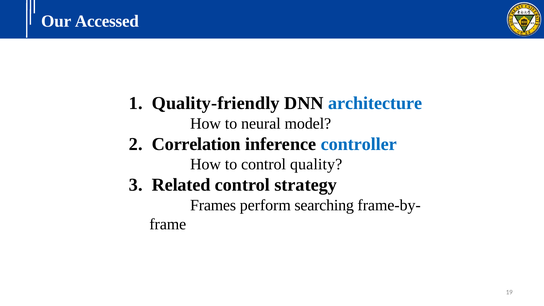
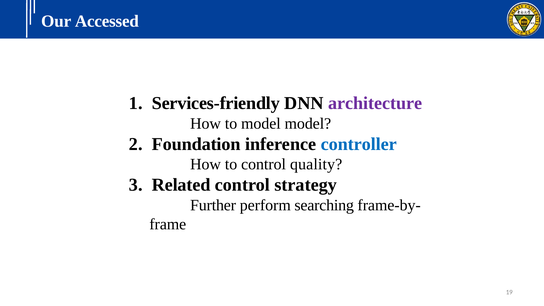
Quality-friendly: Quality-friendly -> Services-friendly
architecture colour: blue -> purple
to neural: neural -> model
Correlation: Correlation -> Foundation
Frames: Frames -> Further
